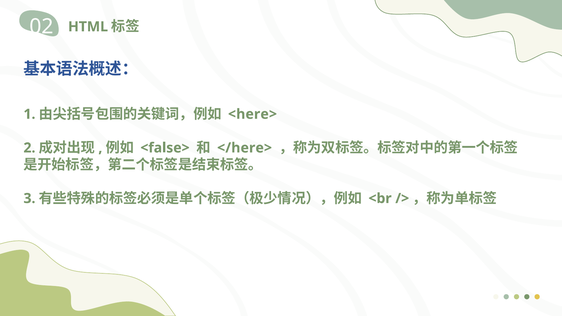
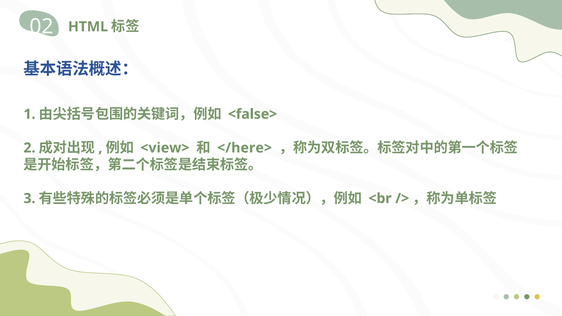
<here>: <here> -> <false>
<false>: <false> -> <view>
